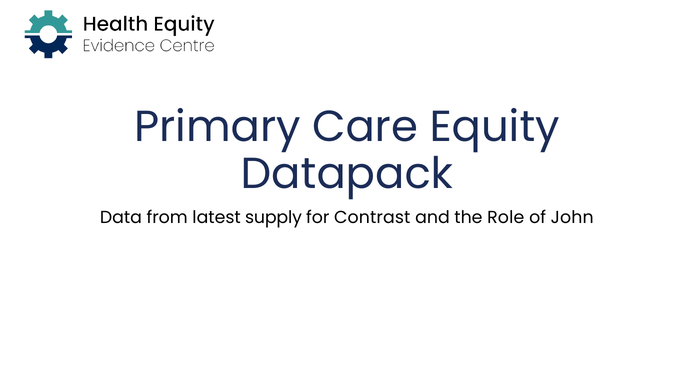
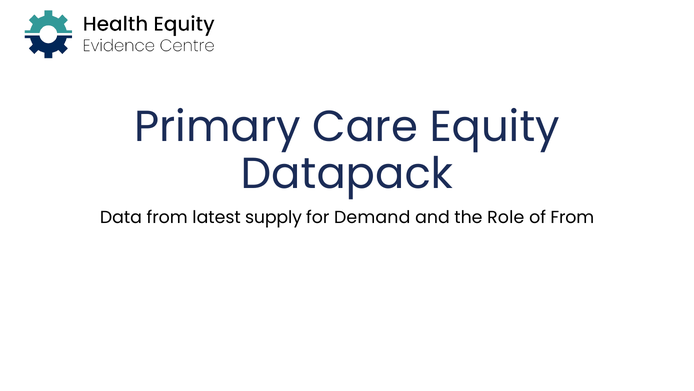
Contrast: Contrast -> Demand
of John: John -> From
